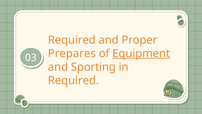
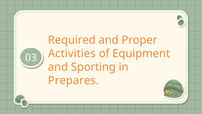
Prepares: Prepares -> Activities
Equipment underline: present -> none
Required at (73, 80): Required -> Prepares
